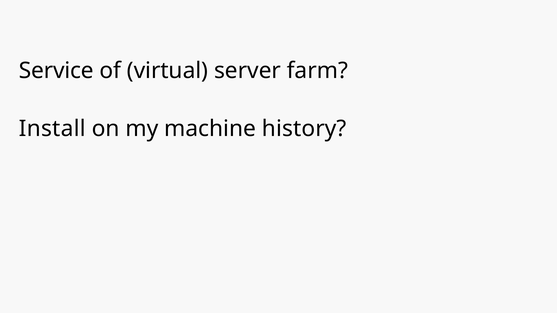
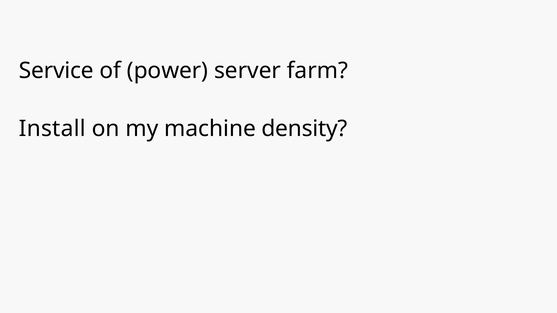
virtual: virtual -> power
history: history -> density
